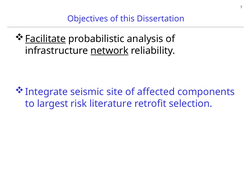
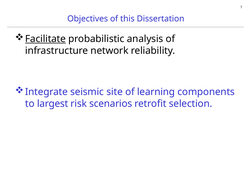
network underline: present -> none
affected: affected -> learning
literature: literature -> scenarios
